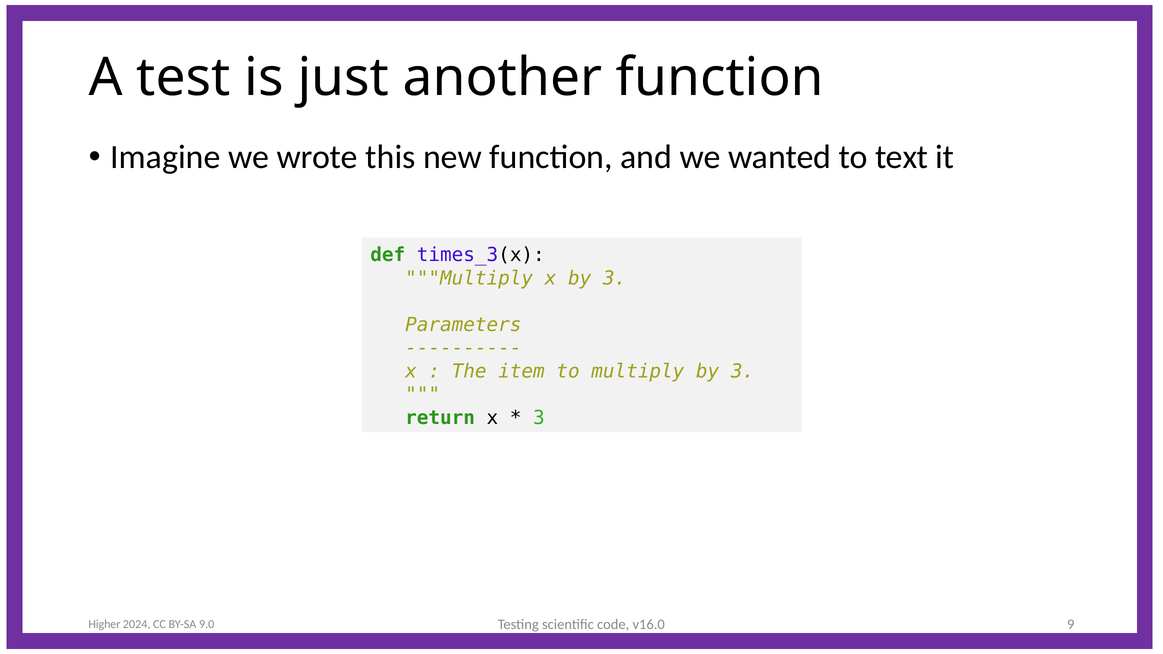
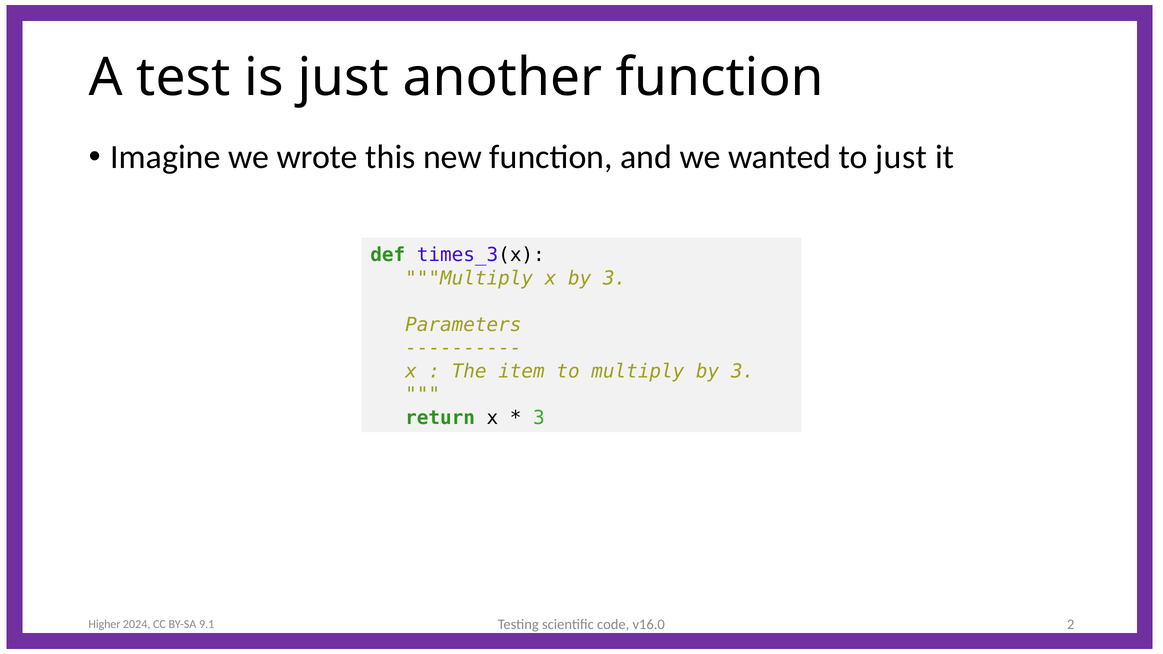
to text: text -> just
9: 9 -> 2
9.0: 9.0 -> 9.1
